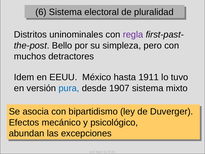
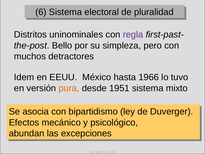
1911: 1911 -> 1966
pura colour: blue -> orange
1907: 1907 -> 1951
